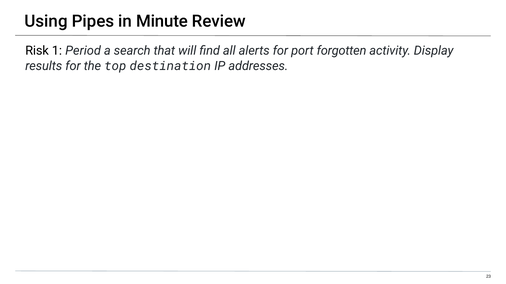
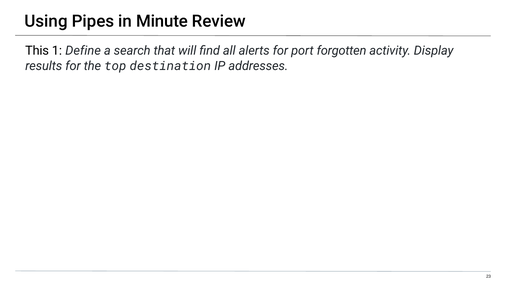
Risk: Risk -> This
Period: Period -> Define
